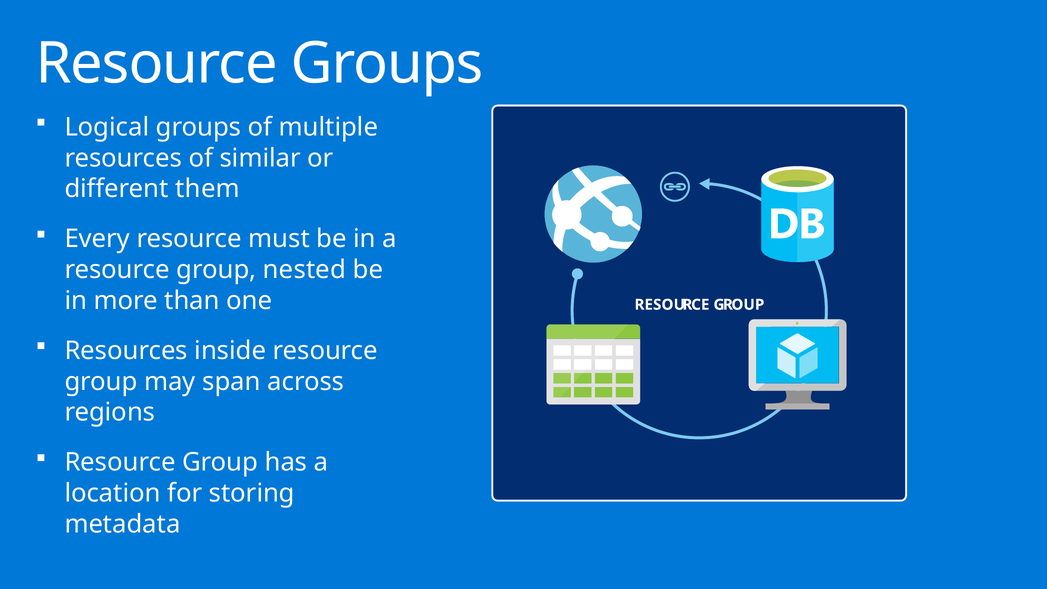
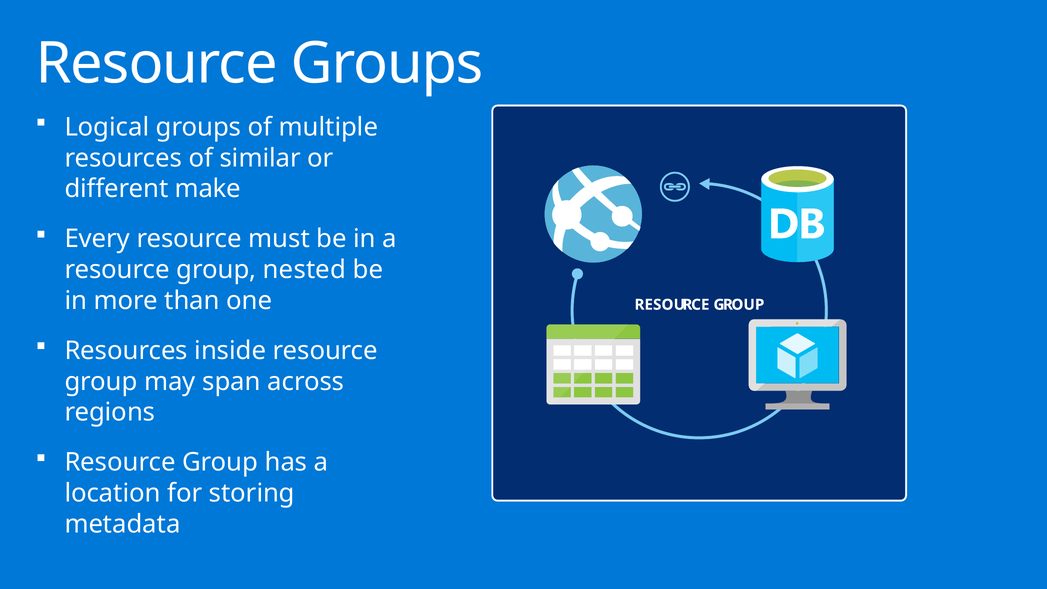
them: them -> make
